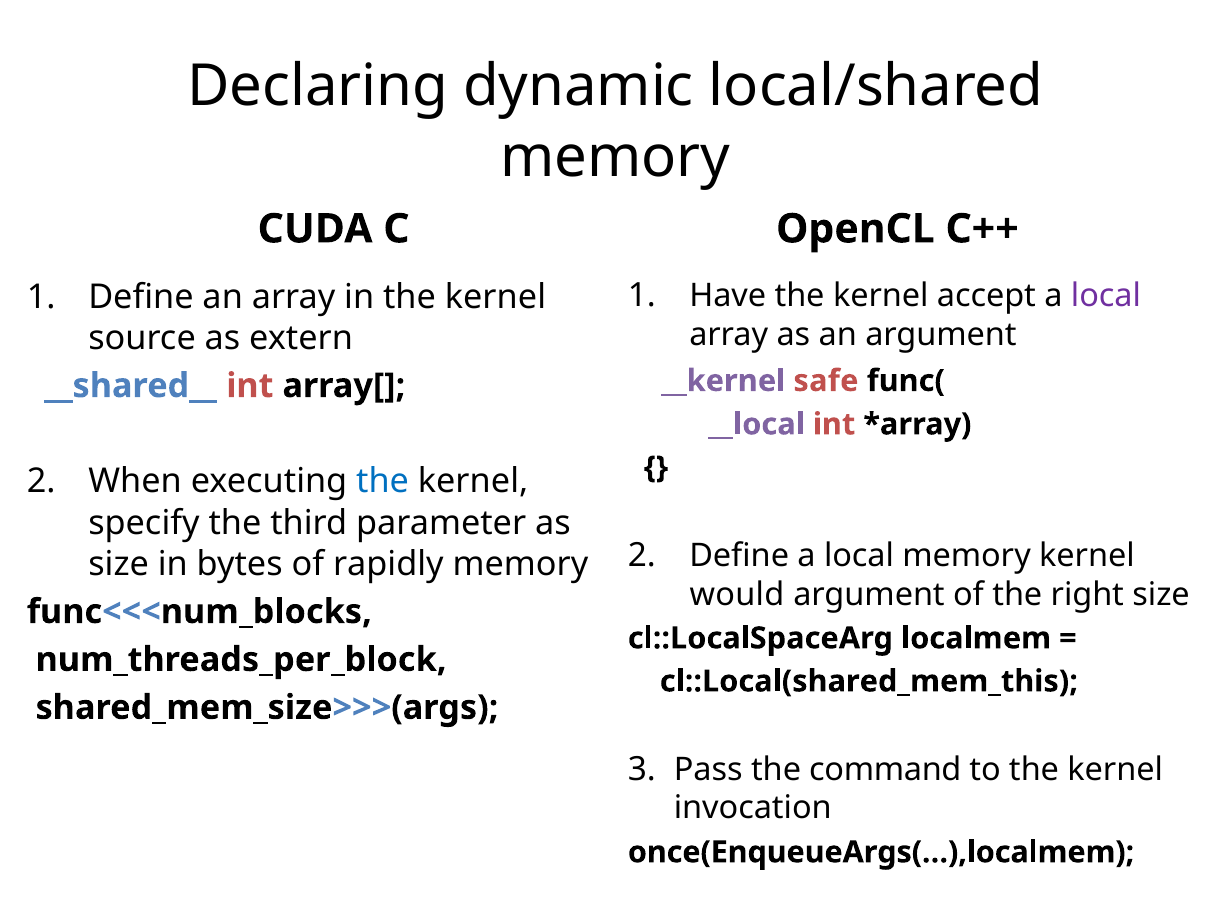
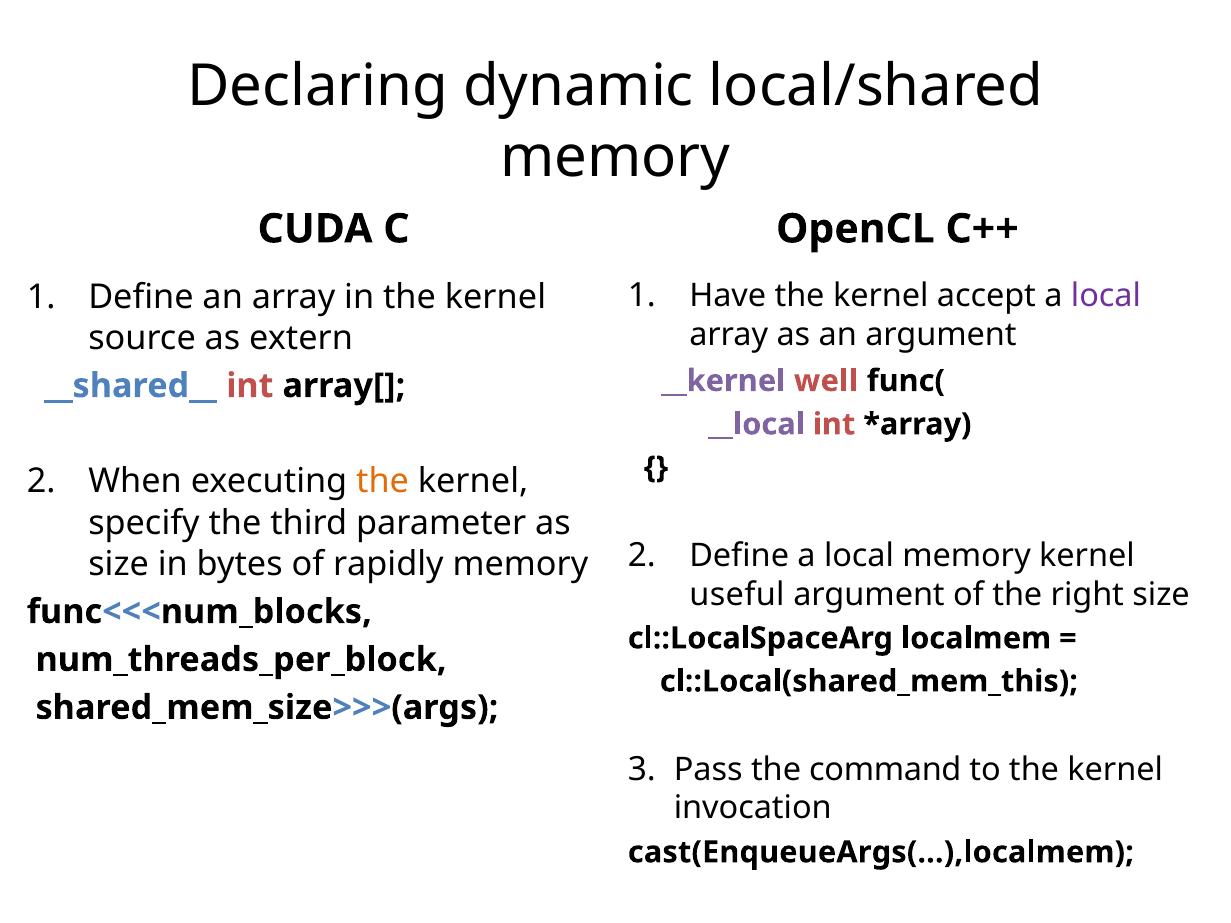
safe: safe -> well
the at (383, 482) colour: blue -> orange
would: would -> useful
once(EnqueueArgs(…),localmem: once(EnqueueArgs(…),localmem -> cast(EnqueueArgs(…),localmem
